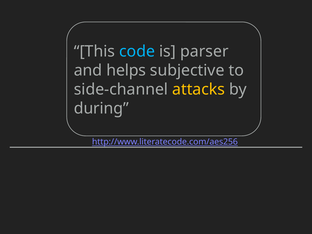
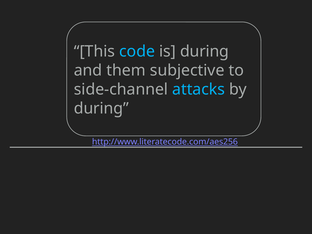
is parser: parser -> during
helps: helps -> them
attacks colour: yellow -> light blue
